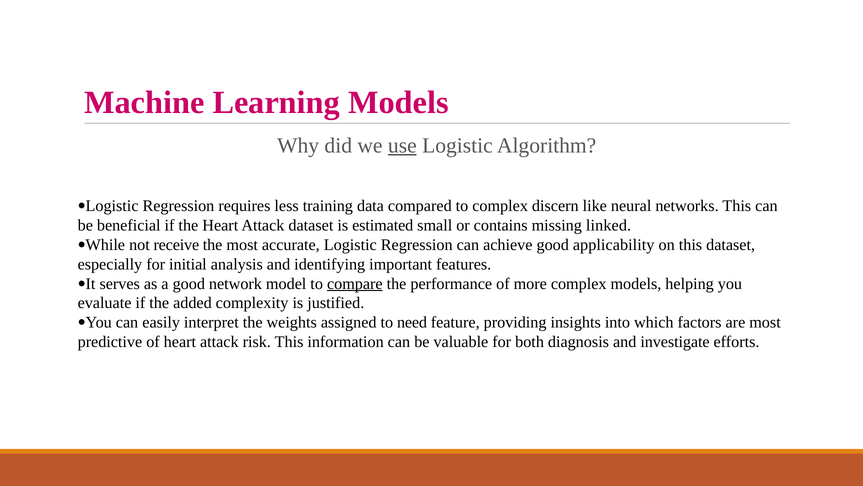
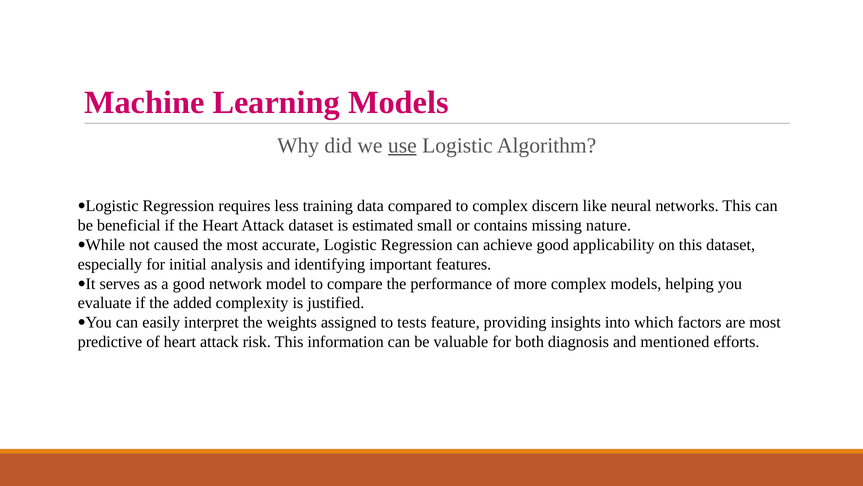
linked: linked -> nature
receive: receive -> caused
compare underline: present -> none
need: need -> tests
investigate: investigate -> mentioned
